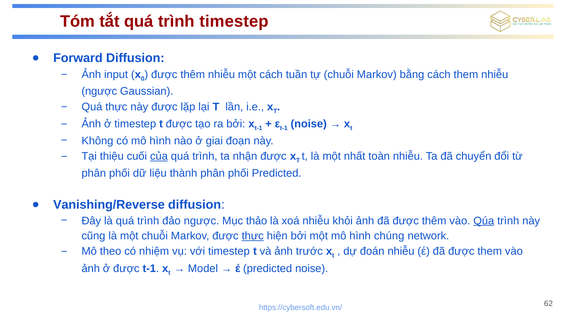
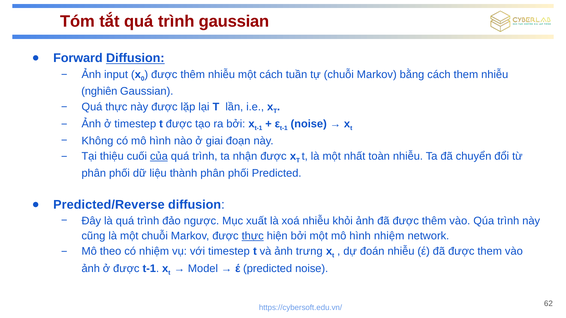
trình timestep: timestep -> gaussian
Diffusion at (135, 58) underline: none -> present
ngược at (99, 91): ngược -> nghiên
Vanishing/Reverse: Vanishing/Reverse -> Predicted/Reverse
thảo: thảo -> xuất
Qúa underline: present -> none
hình chúng: chúng -> nhiệm
trước: trước -> trưng
